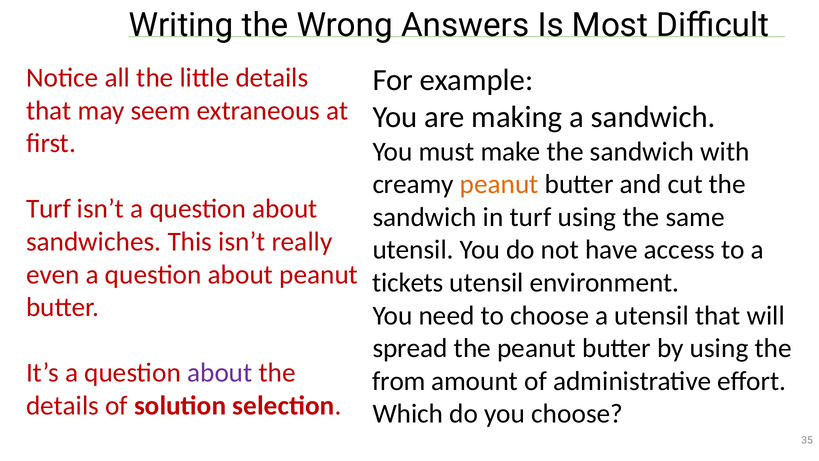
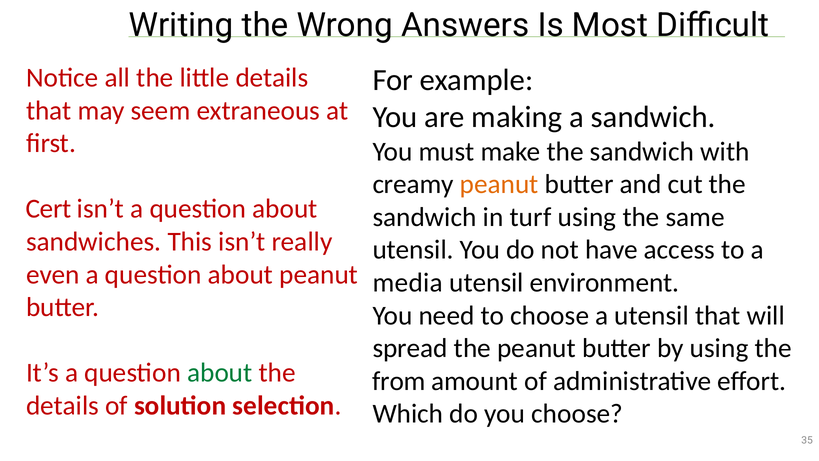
Turf at (48, 209): Turf -> Cert
tickets: tickets -> media
about at (220, 373) colour: purple -> green
